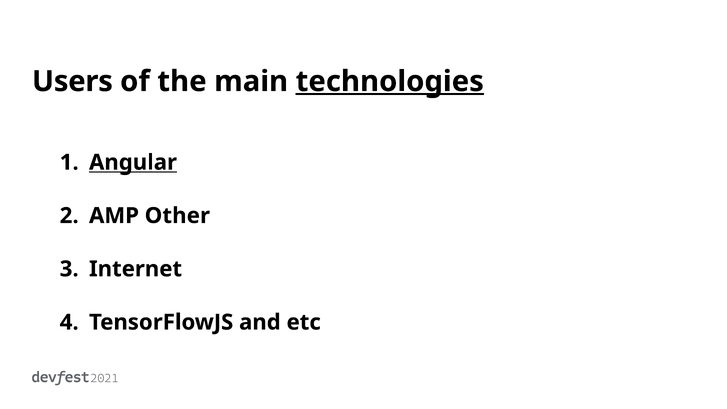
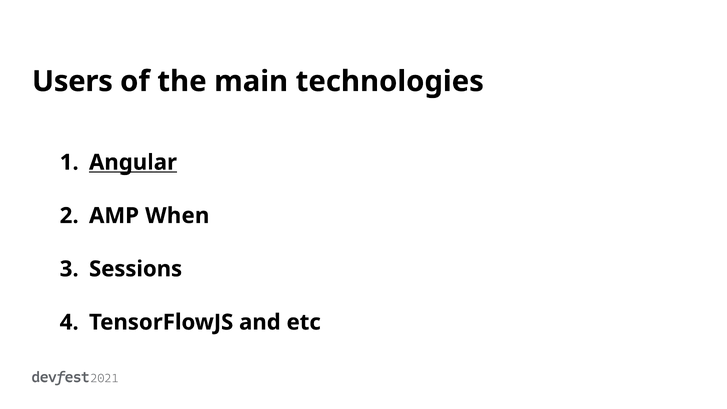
technologies underline: present -> none
Other: Other -> When
Internet: Internet -> Sessions
